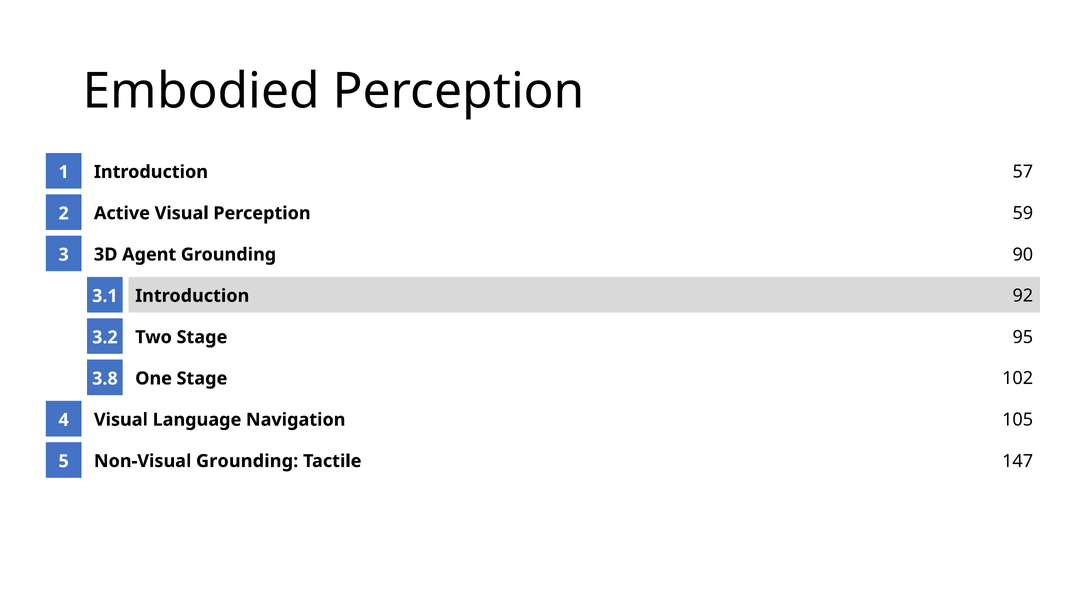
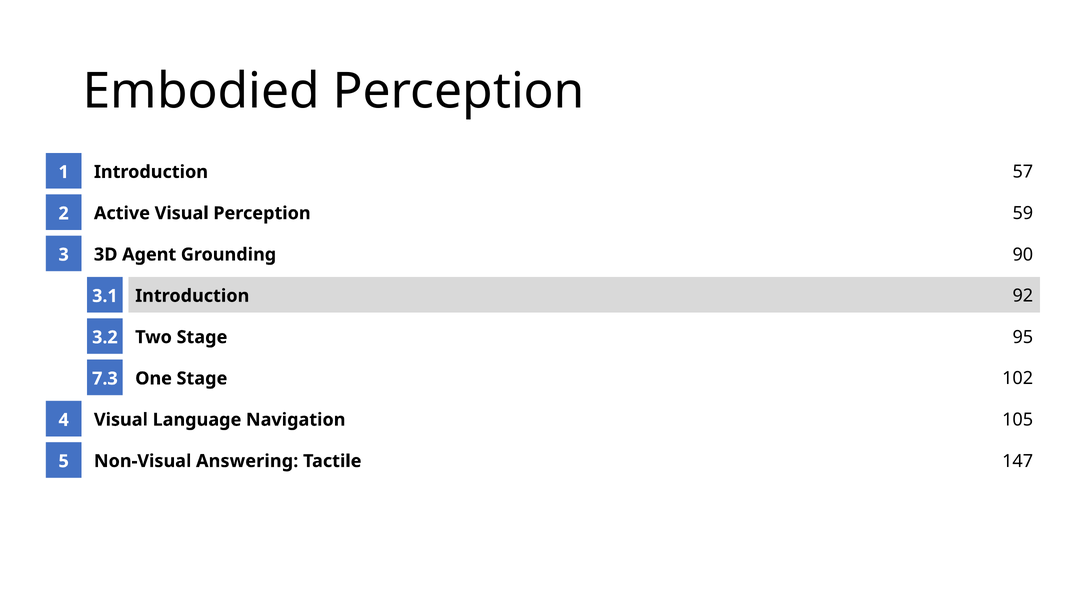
3.8: 3.8 -> 7.3
Non-Visual Grounding: Grounding -> Answering
